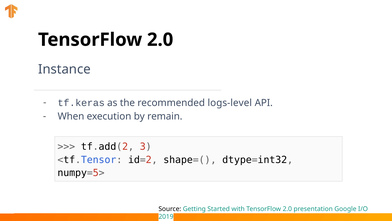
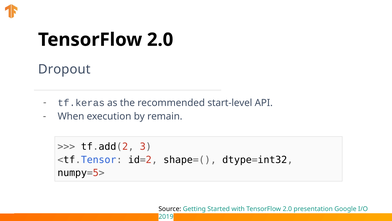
Instance: Instance -> Dropout
logs-level: logs-level -> start-level
